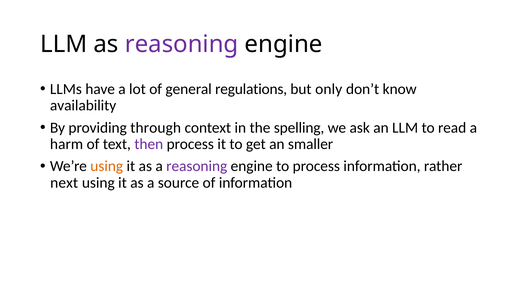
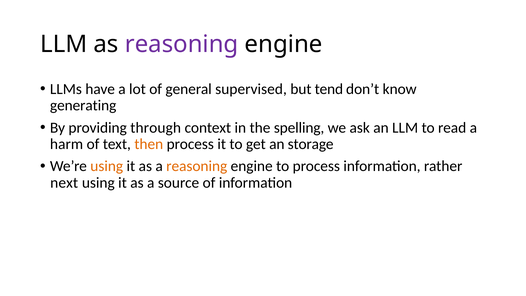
regulations: regulations -> supervised
only: only -> tend
availability: availability -> generating
then colour: purple -> orange
smaller: smaller -> storage
reasoning at (197, 166) colour: purple -> orange
